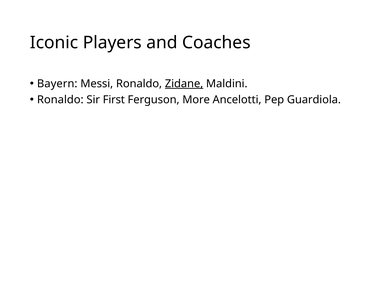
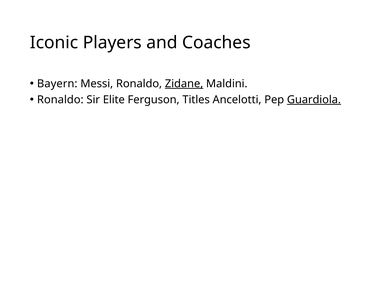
First: First -> Elite
More: More -> Titles
Guardiola underline: none -> present
